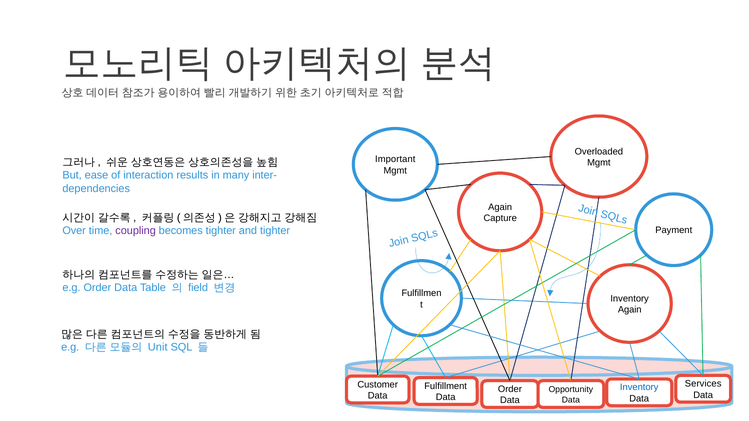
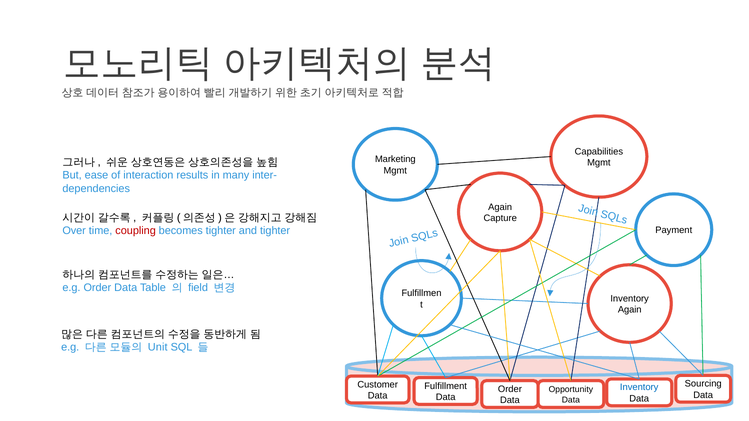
Overloaded: Overloaded -> Capabilities
Important: Important -> Marketing
coupling colour: purple -> red
Services: Services -> Sourcing
